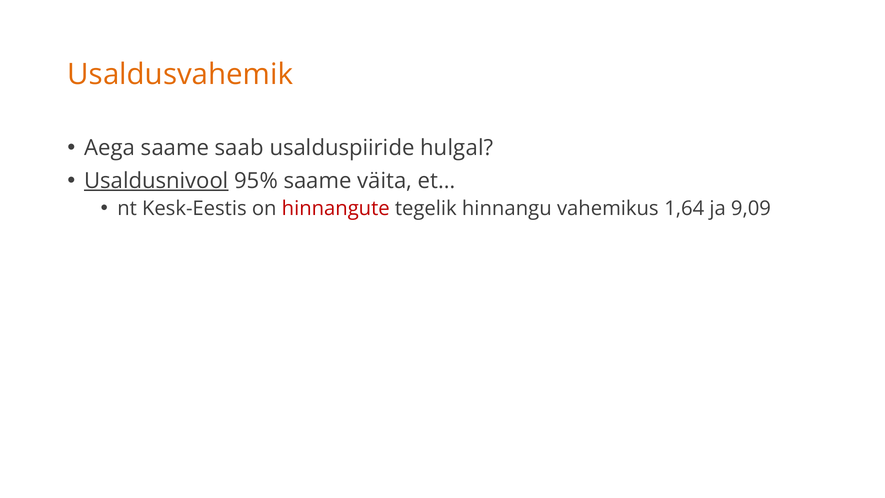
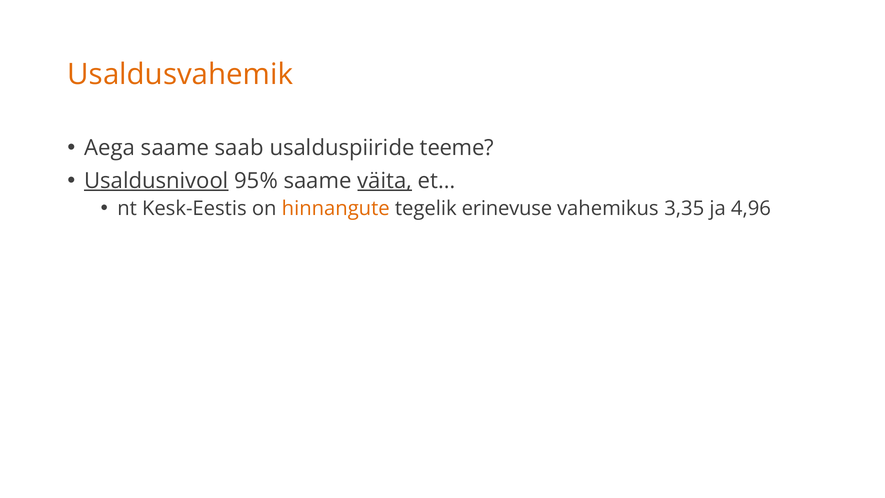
hulgal: hulgal -> teeme
väita underline: none -> present
hinnangute colour: red -> orange
hinnangu: hinnangu -> erinevuse
1,64: 1,64 -> 3,35
9,09: 9,09 -> 4,96
